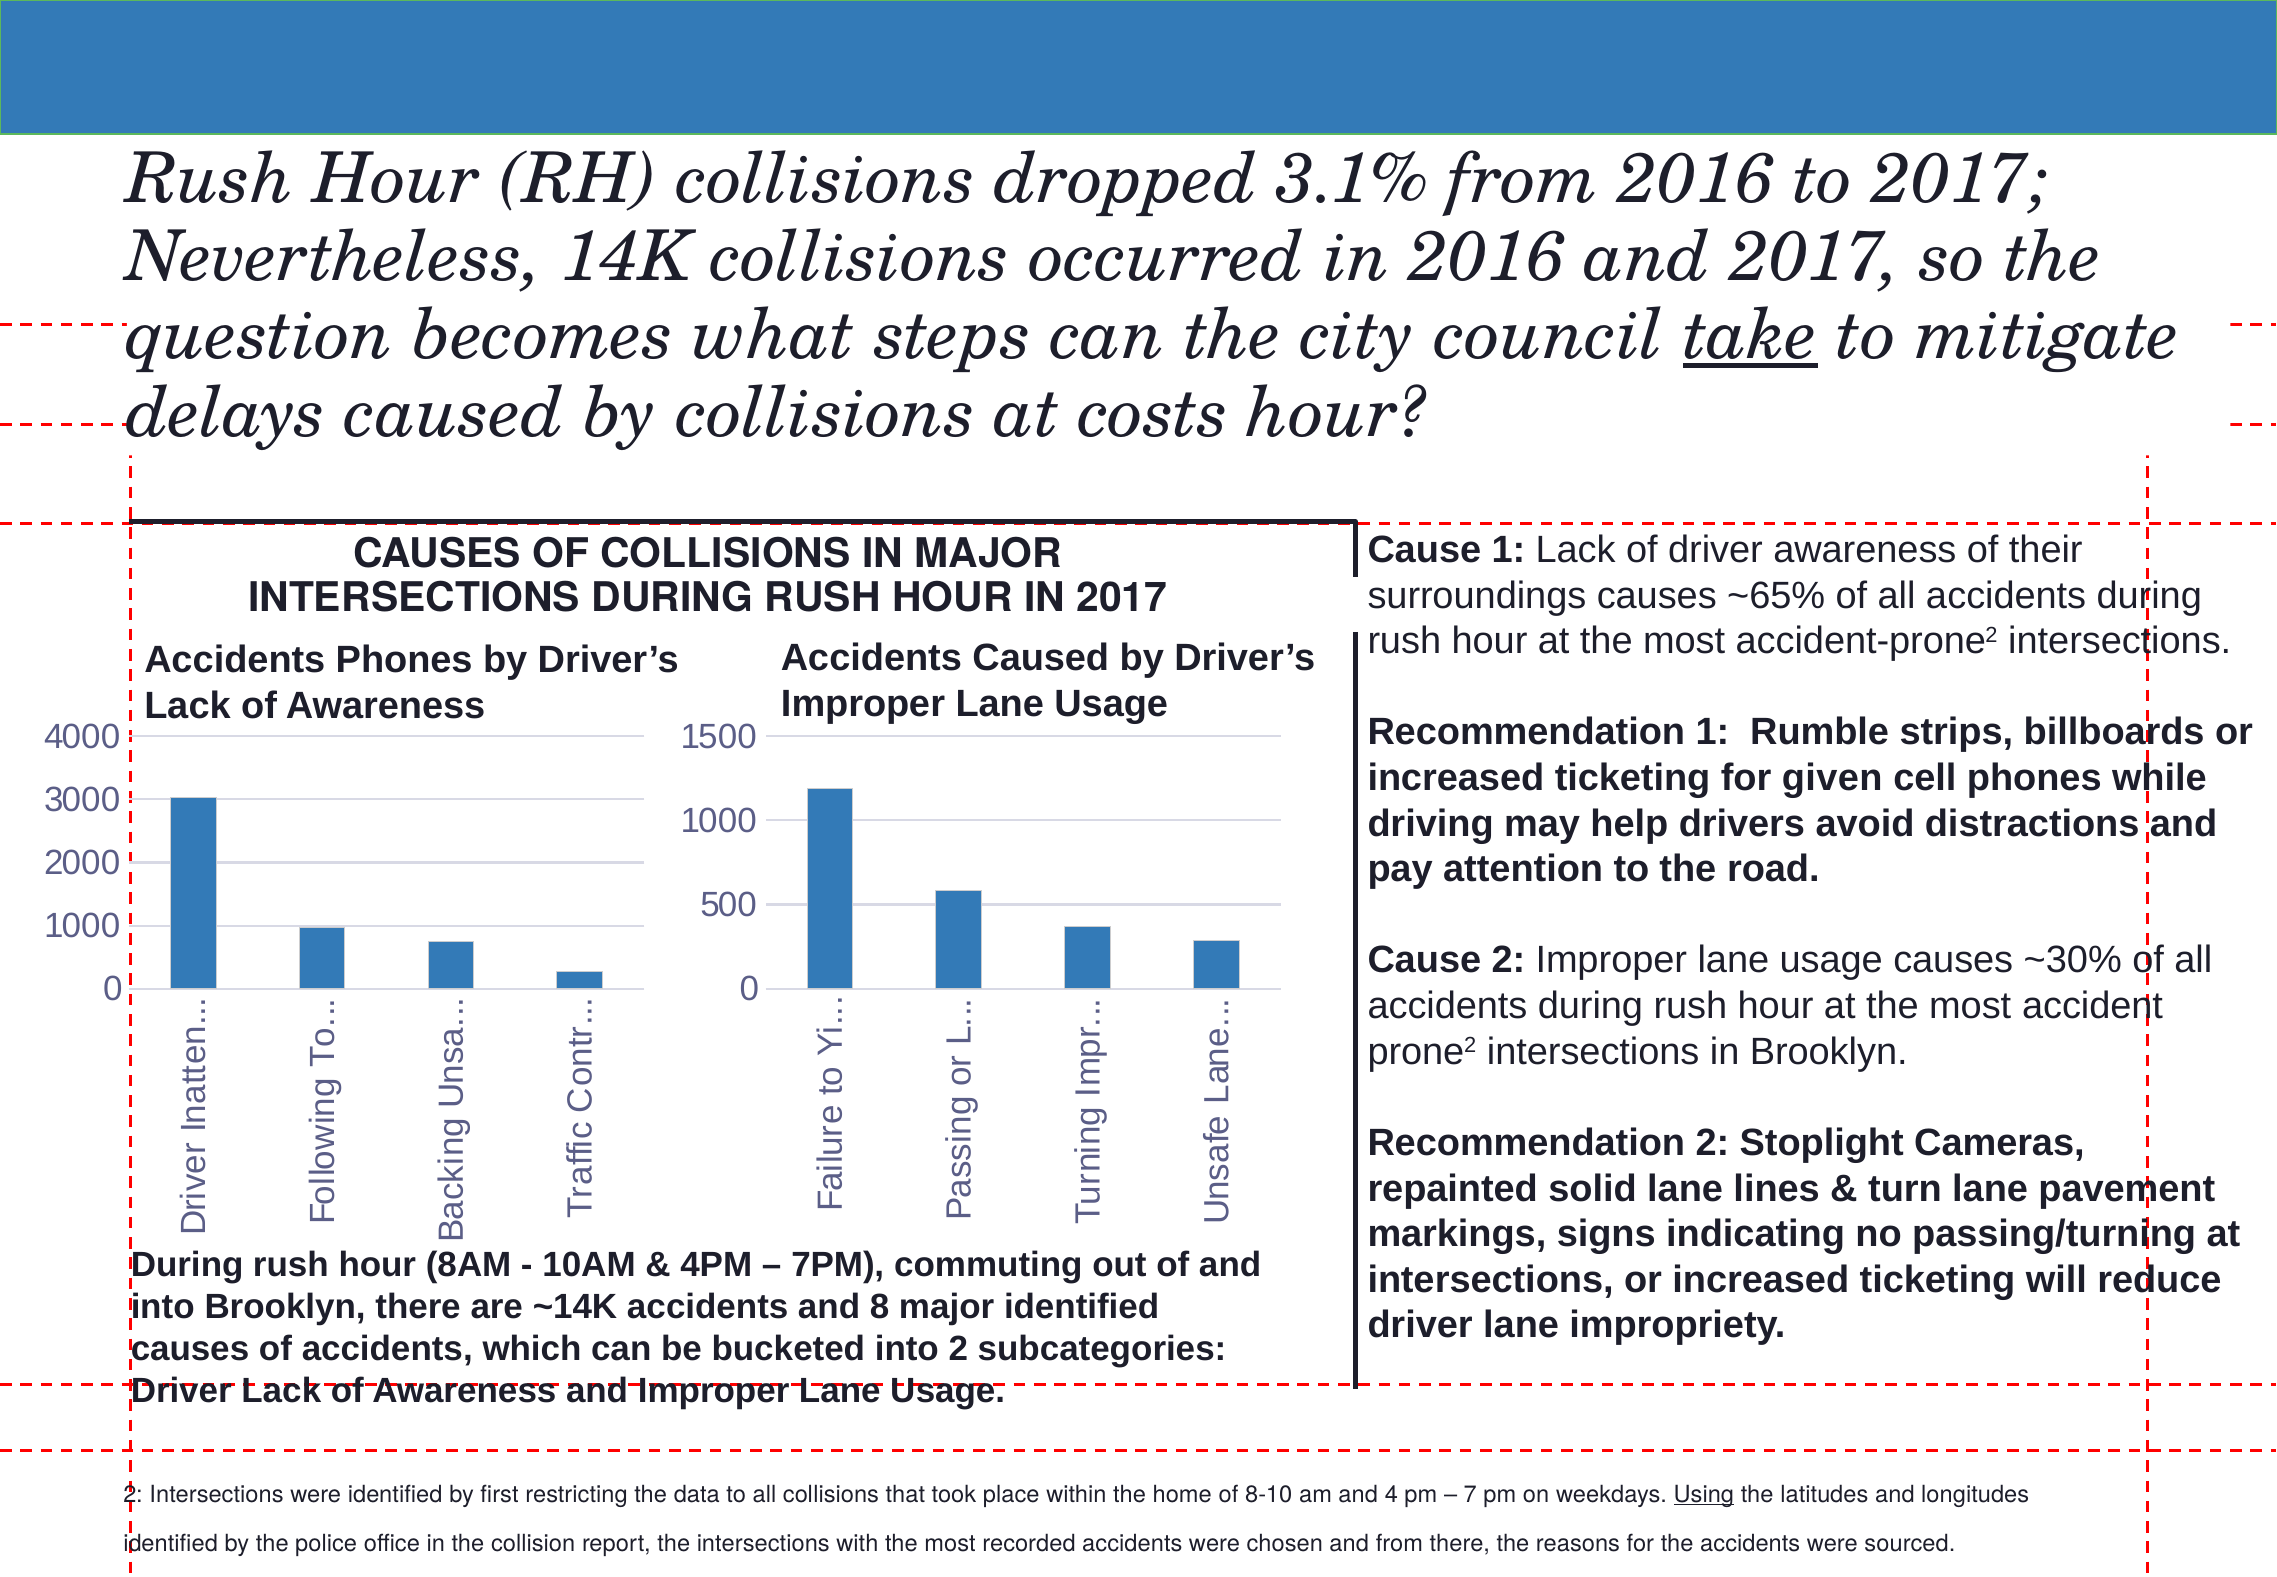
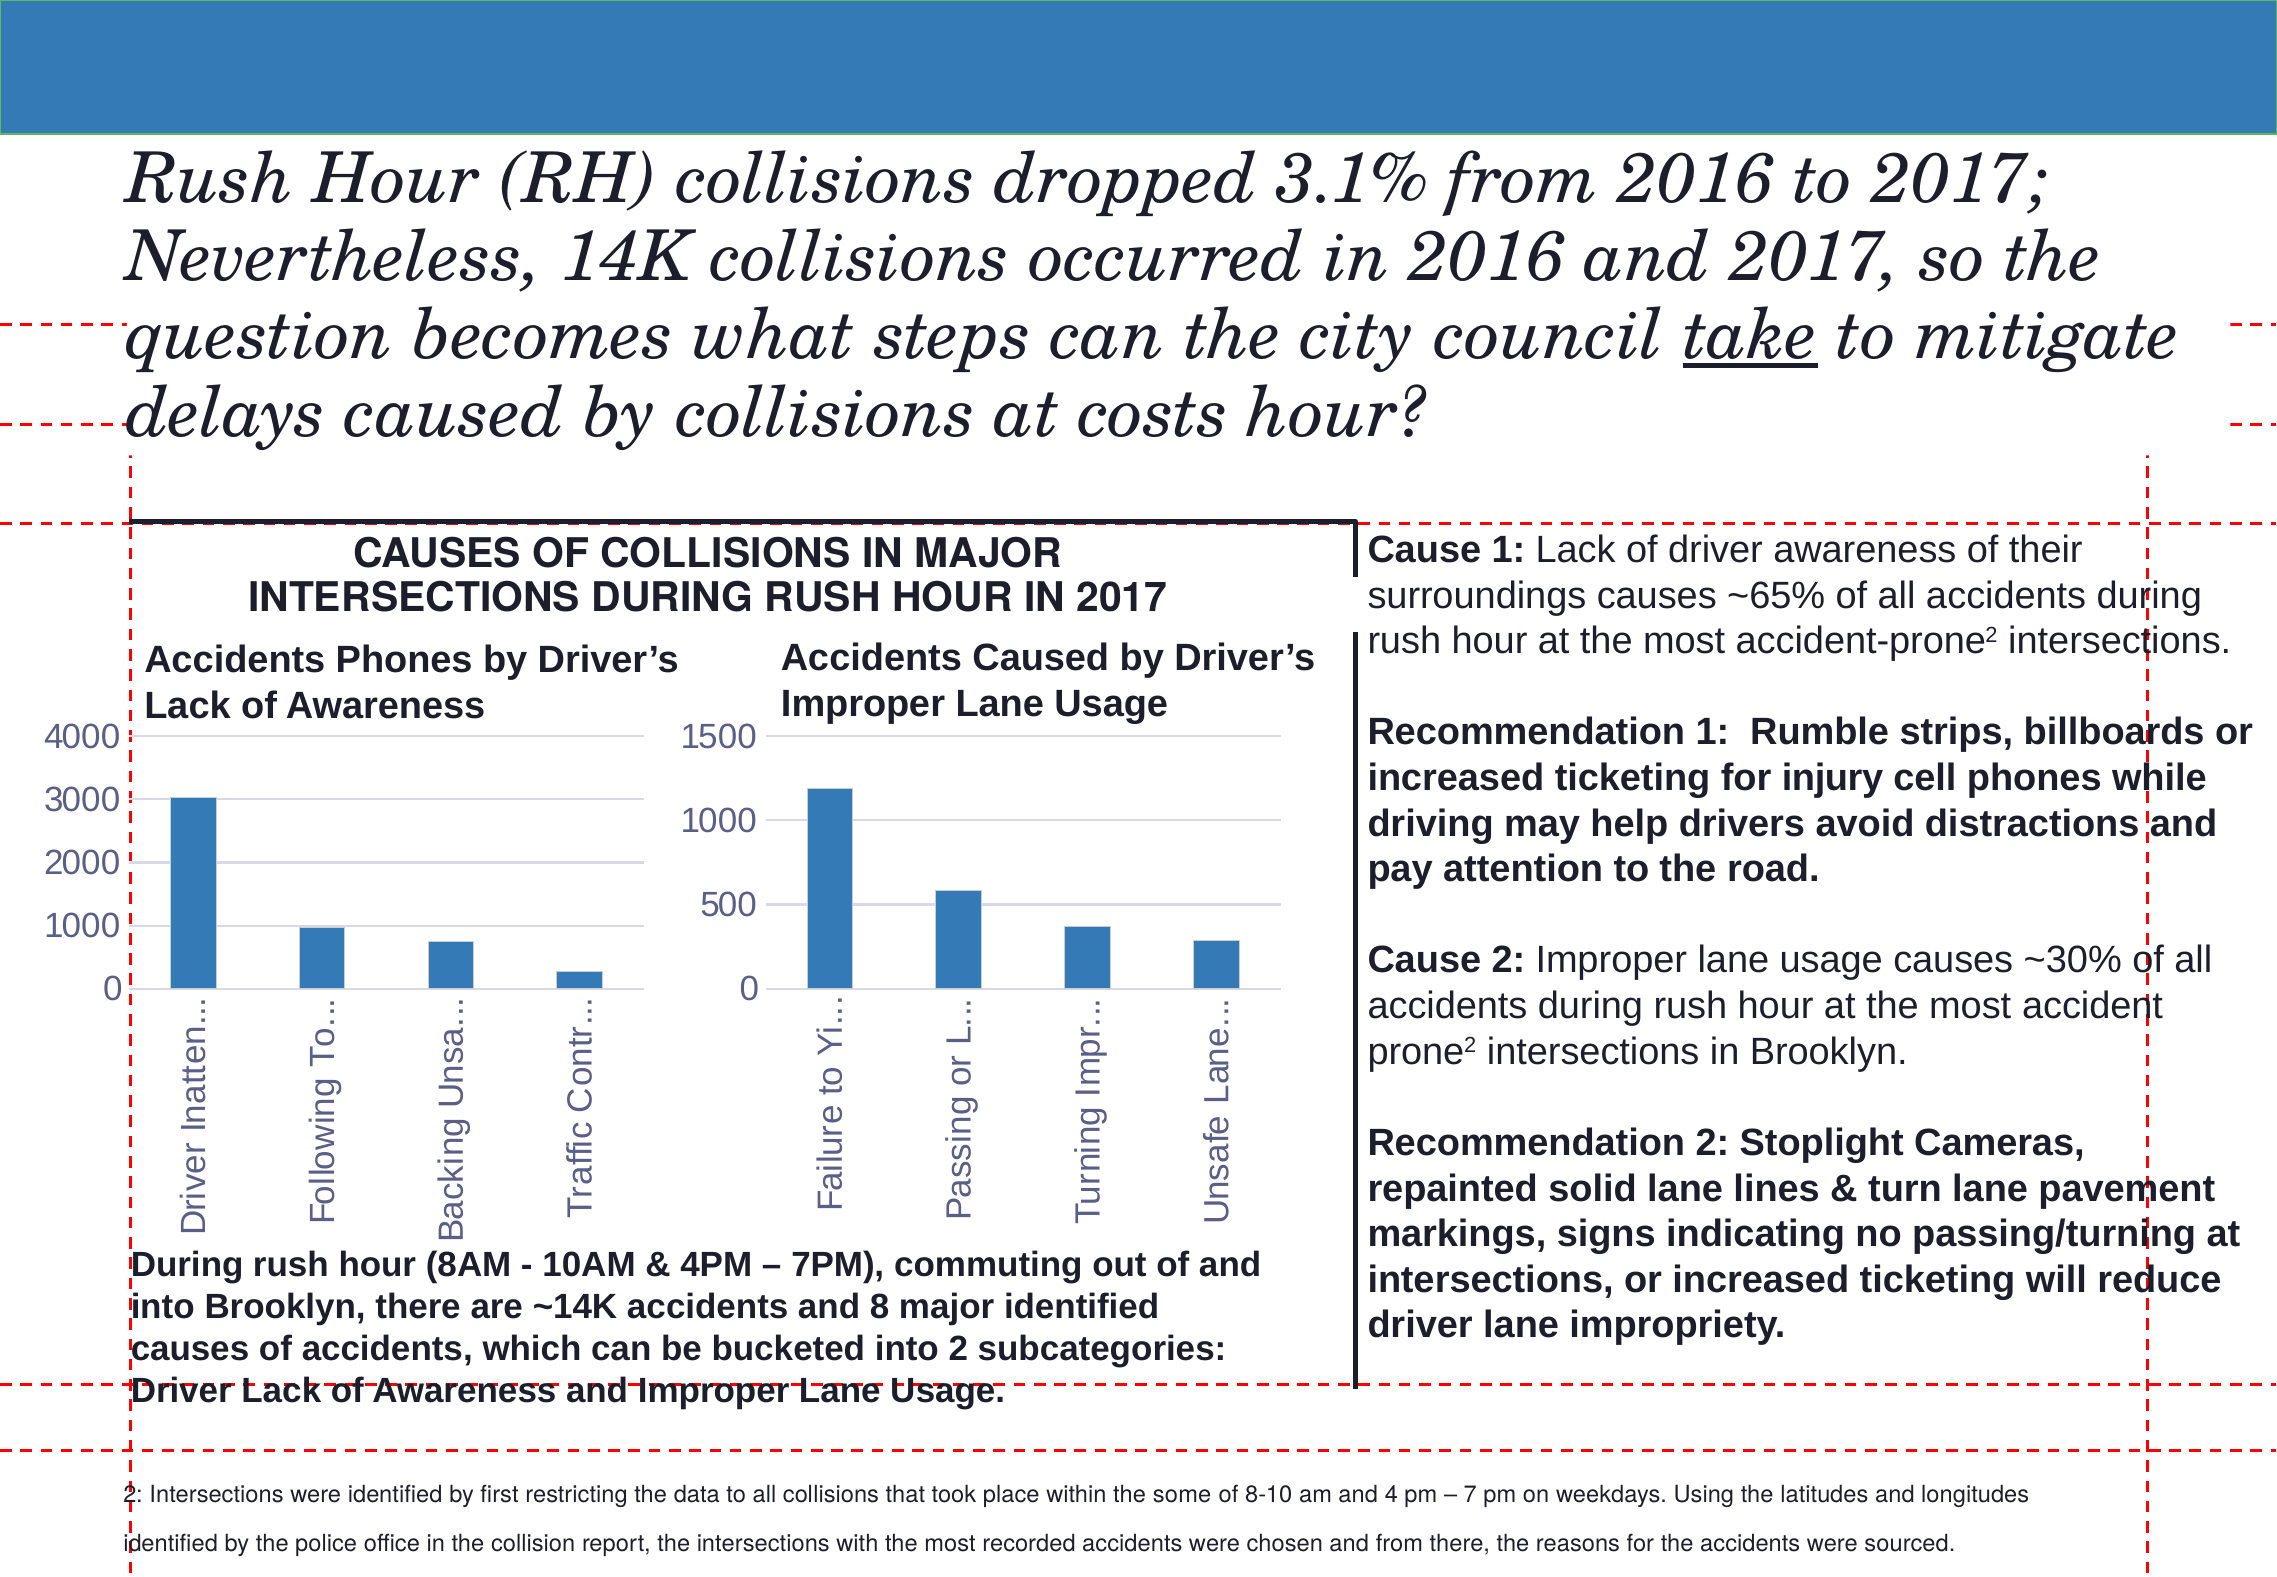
given: given -> injury
home: home -> some
Using underline: present -> none
